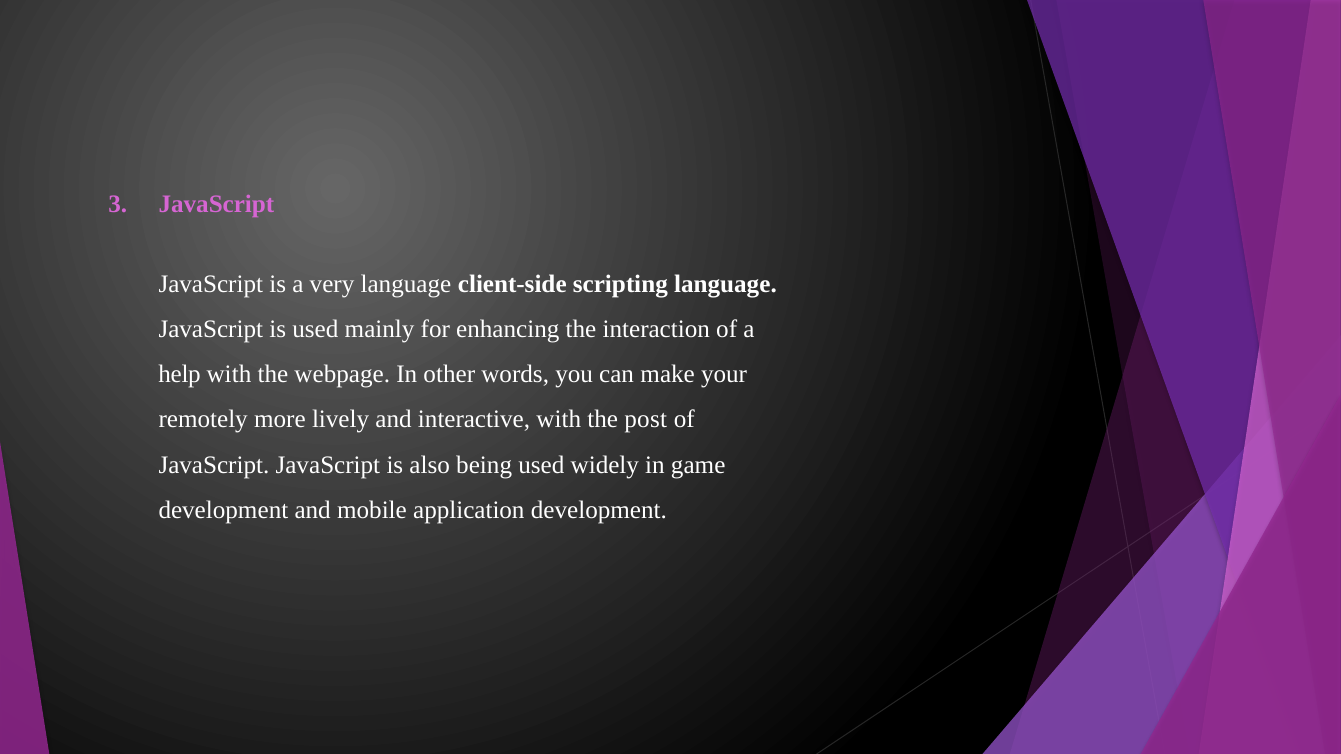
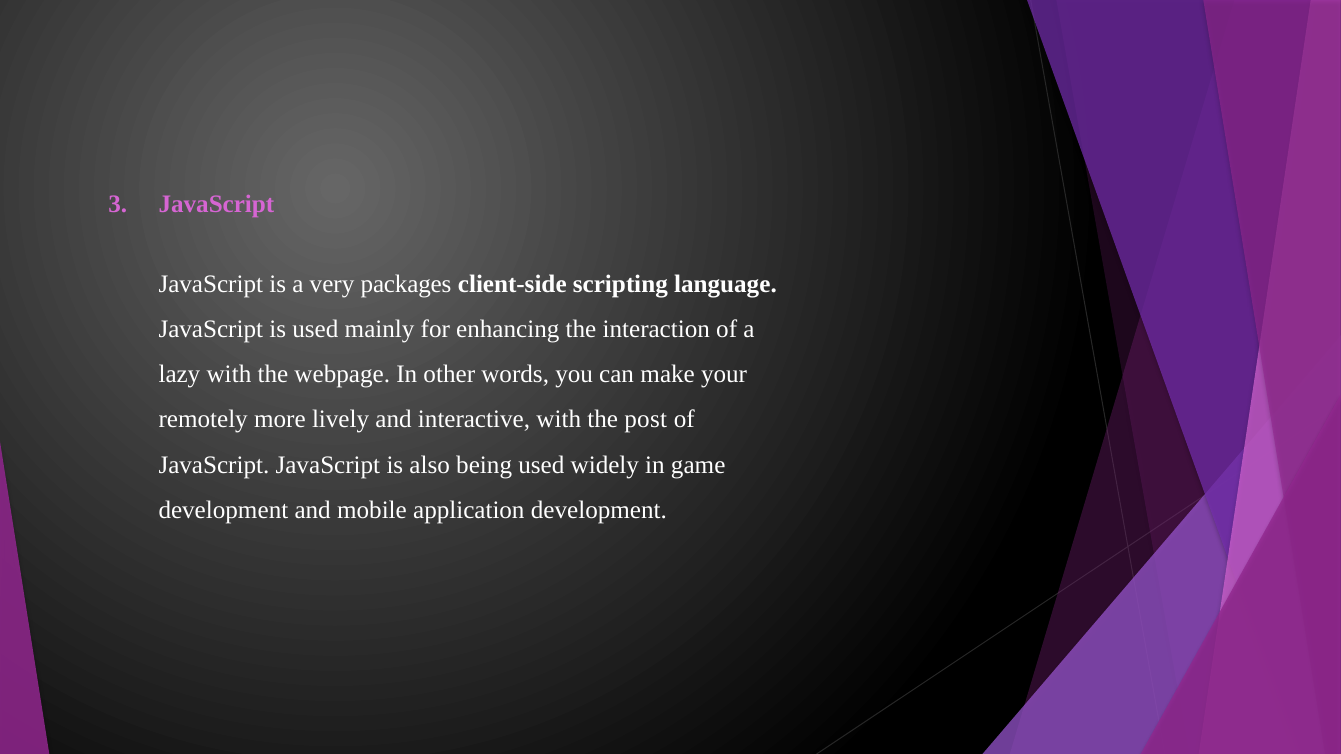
very language: language -> packages
help: help -> lazy
